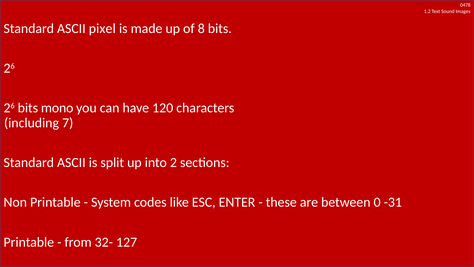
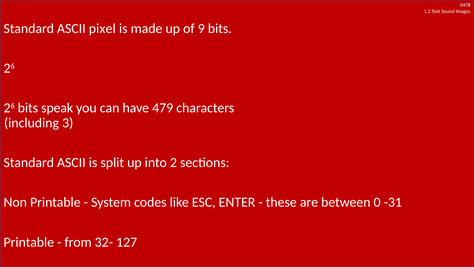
8: 8 -> 9
mono: mono -> speak
120: 120 -> 479
7: 7 -> 3
